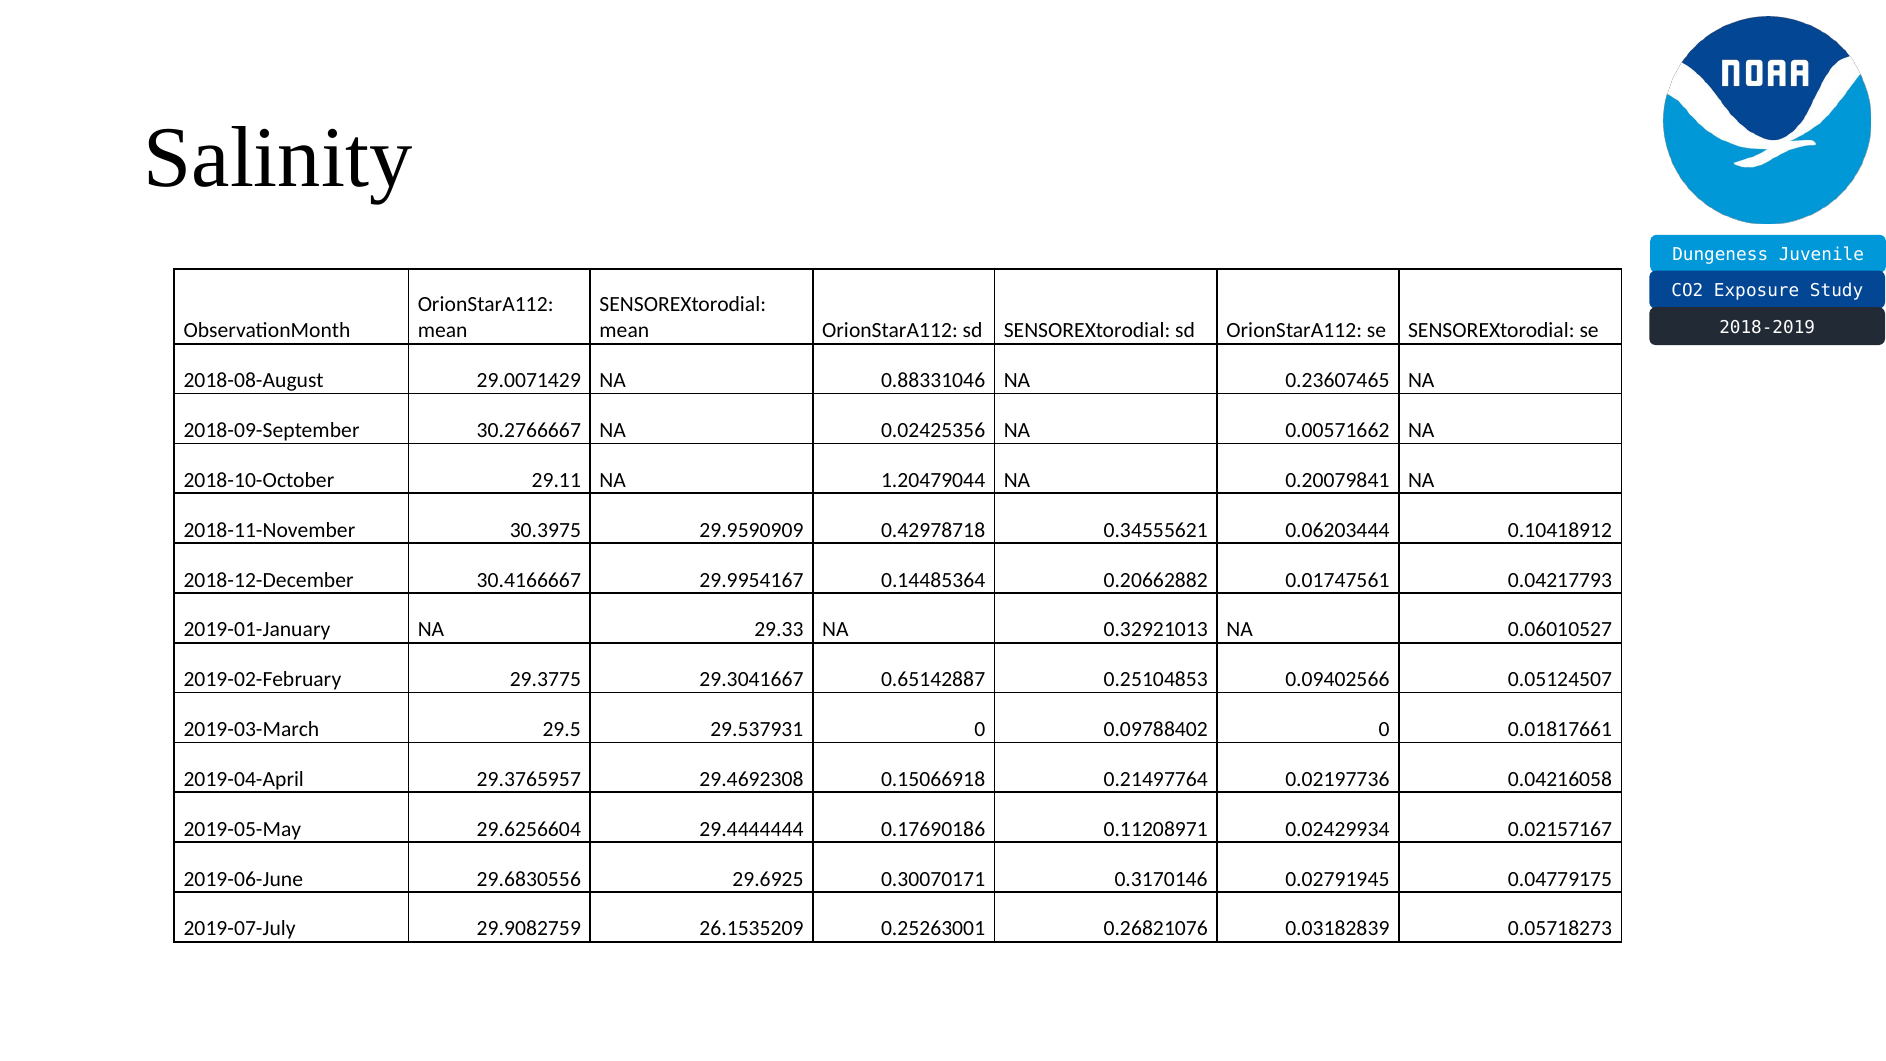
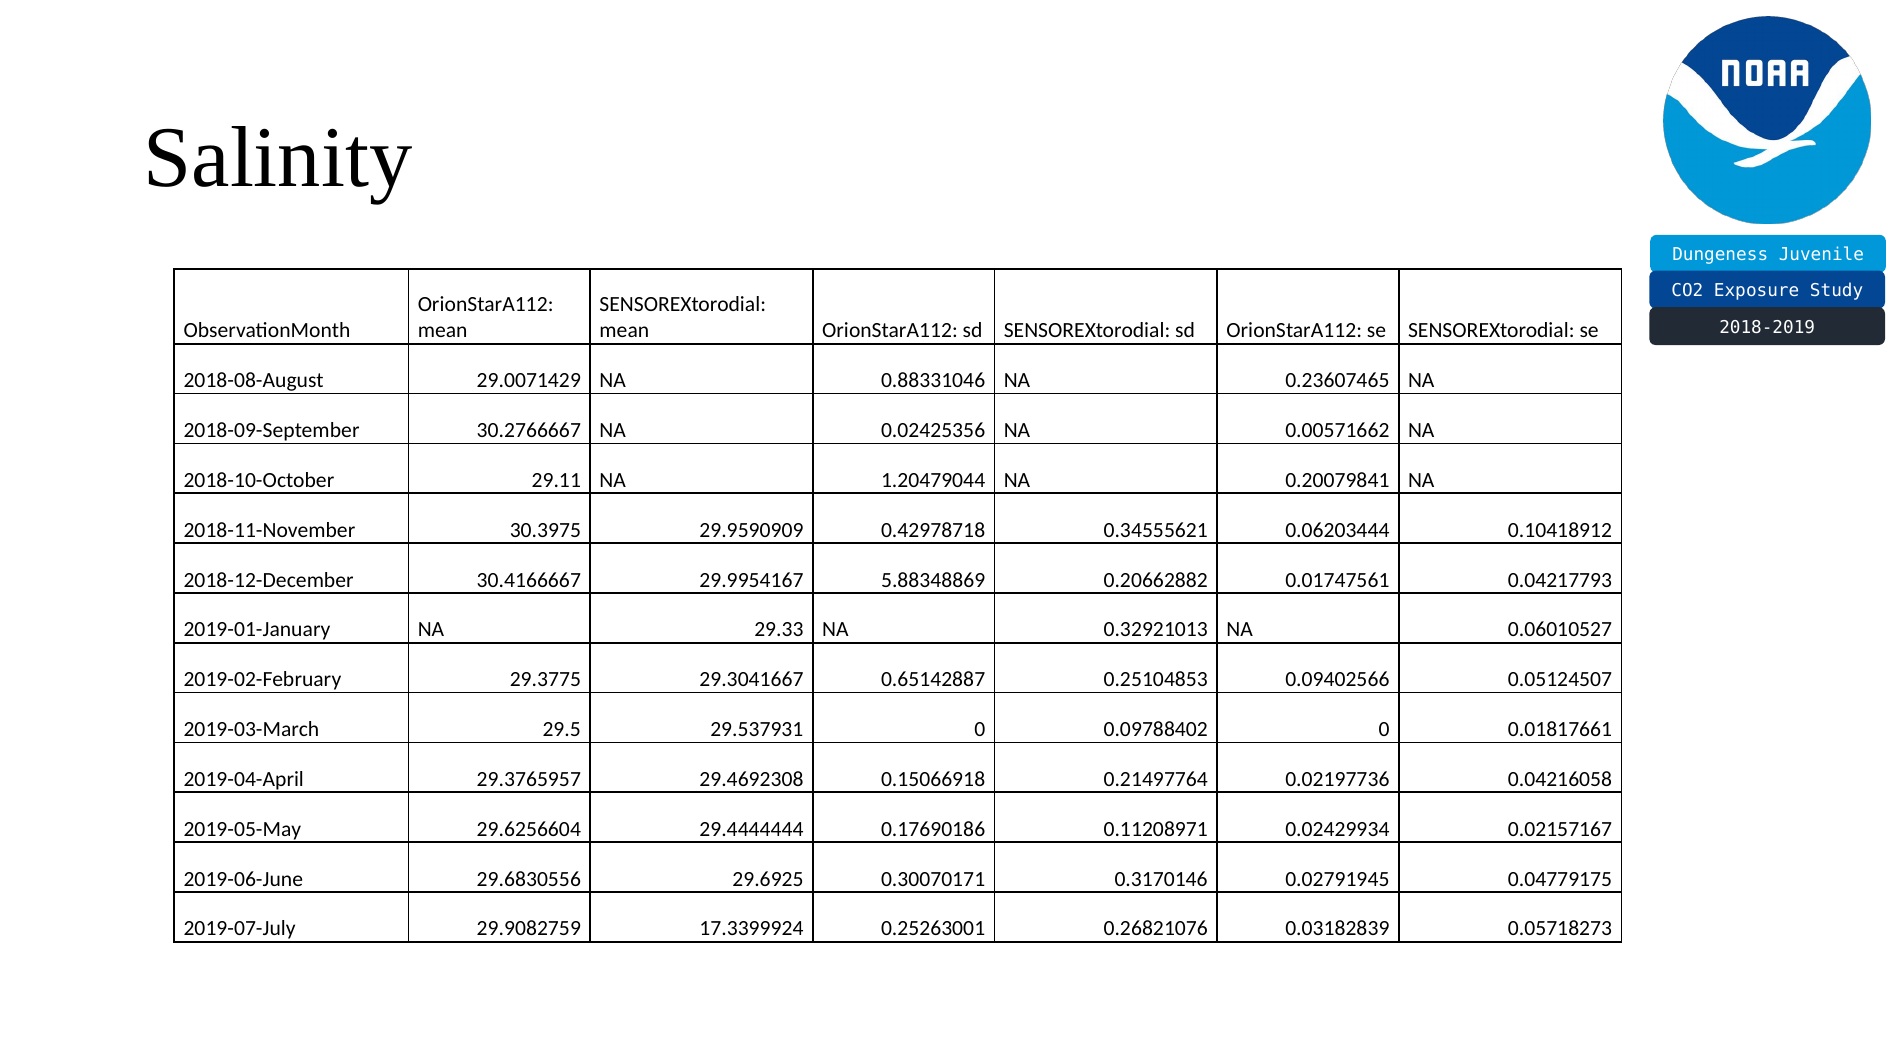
0.14485364: 0.14485364 -> 5.88348869
26.1535209: 26.1535209 -> 17.3399924
